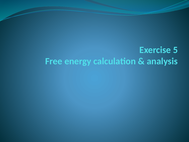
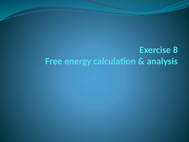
5: 5 -> 8
